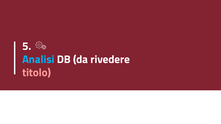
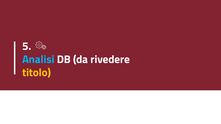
titolo colour: pink -> yellow
